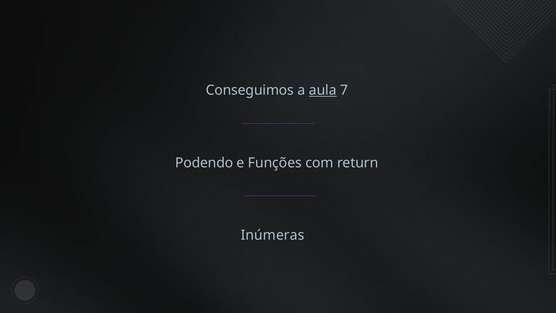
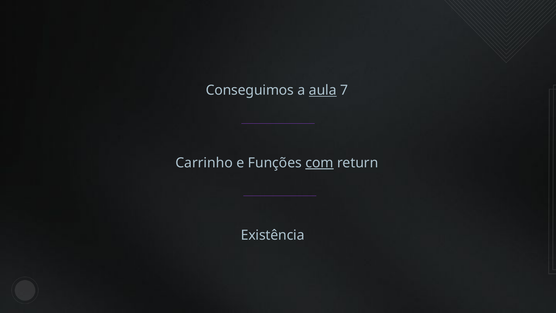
Podendo: Podendo -> Carrinho
com underline: none -> present
Inúmeras: Inúmeras -> Existência
